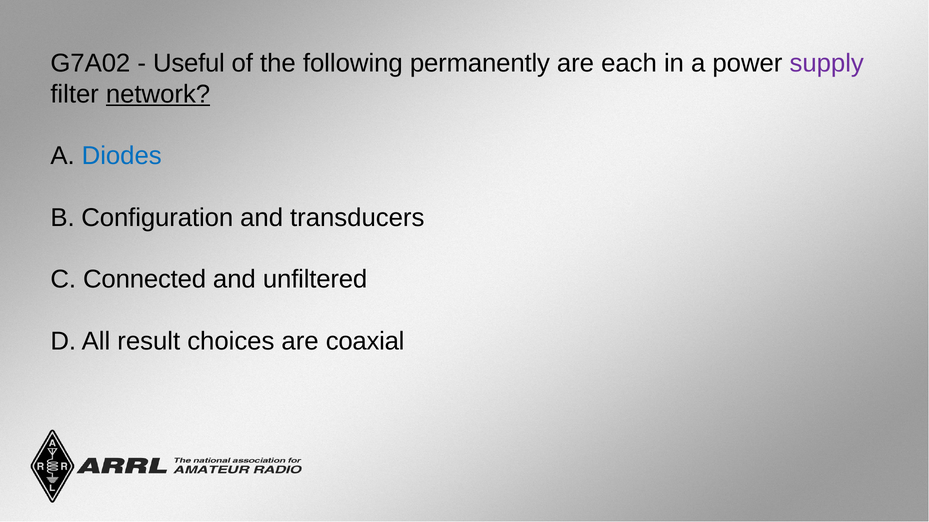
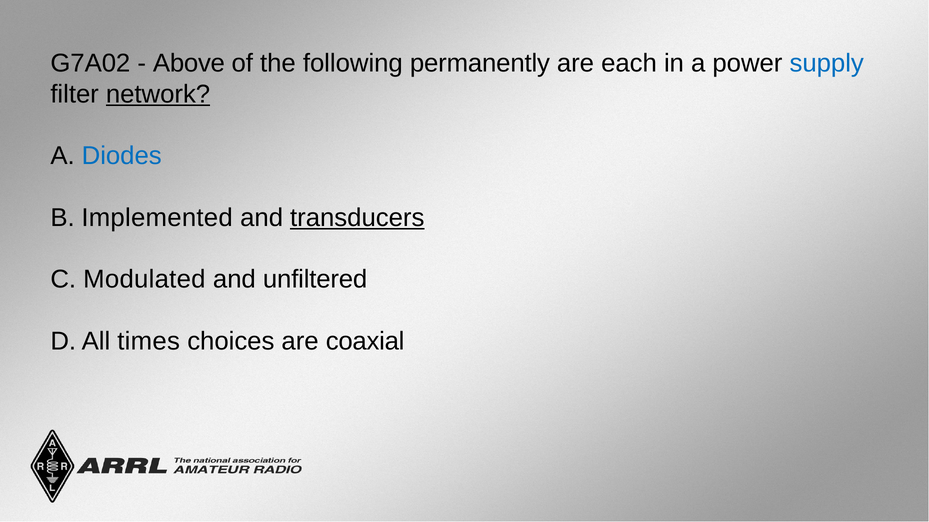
Useful: Useful -> Above
supply colour: purple -> blue
Configuration: Configuration -> Implemented
transducers underline: none -> present
Connected: Connected -> Modulated
result: result -> times
